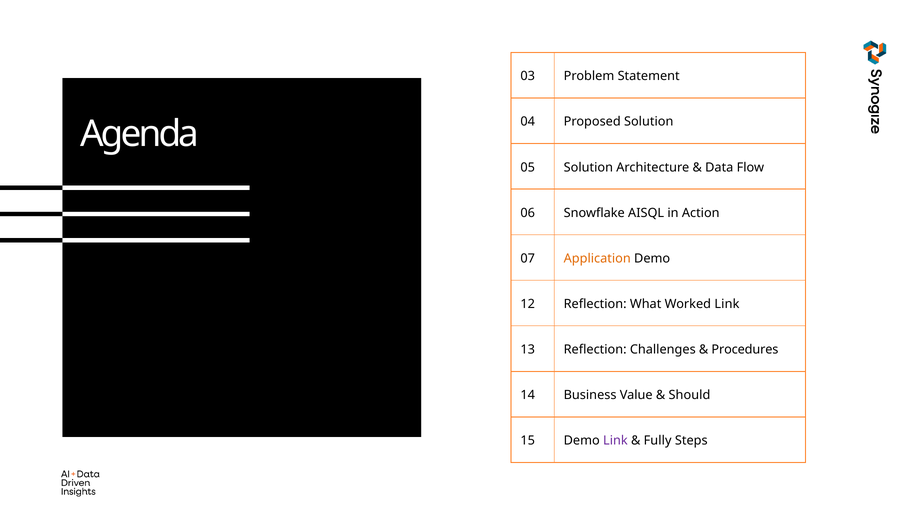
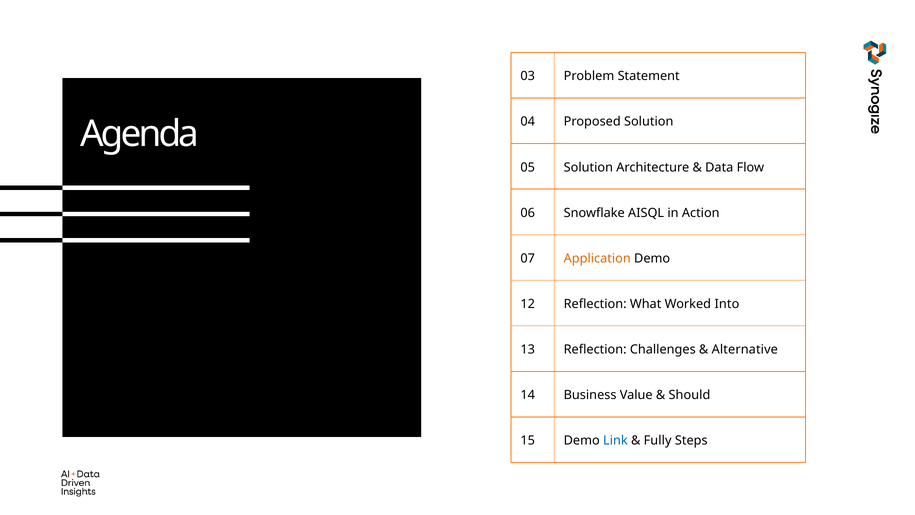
Worked Link: Link -> Into
Procedures: Procedures -> Alternative
Link at (615, 440) colour: purple -> blue
